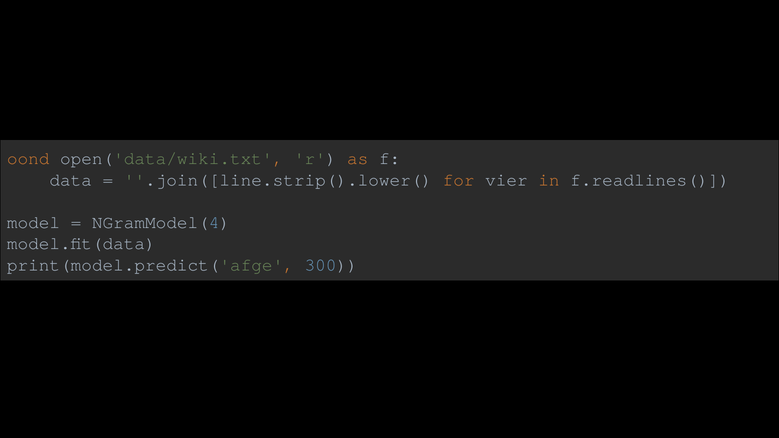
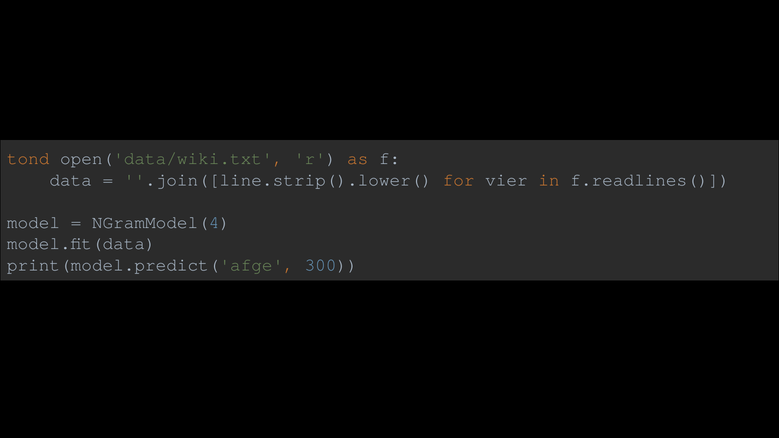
oond: oond -> tond
